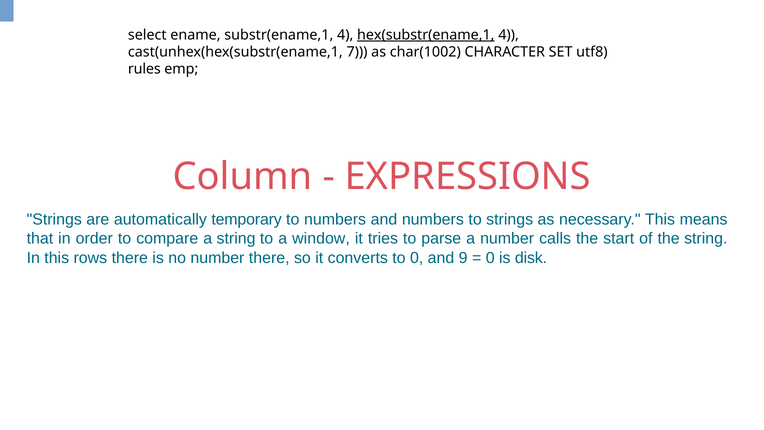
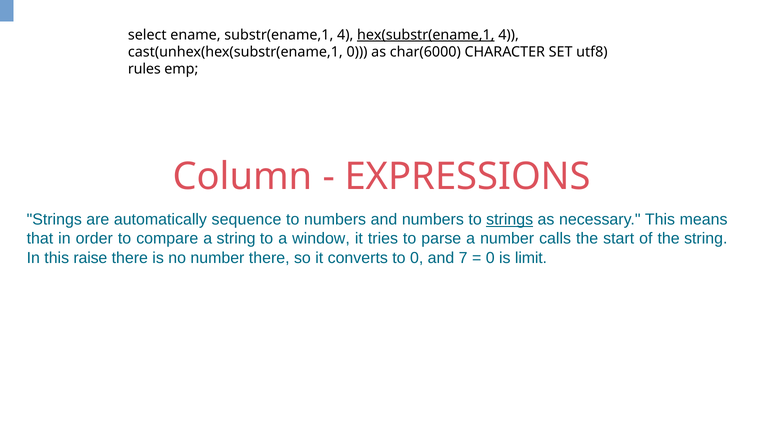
cast(unhex(hex(substr(ename,1 7: 7 -> 0
char(1002: char(1002 -> char(6000
temporary: temporary -> sequence
strings at (510, 219) underline: none -> present
rows: rows -> raise
9: 9 -> 7
disk: disk -> limit
